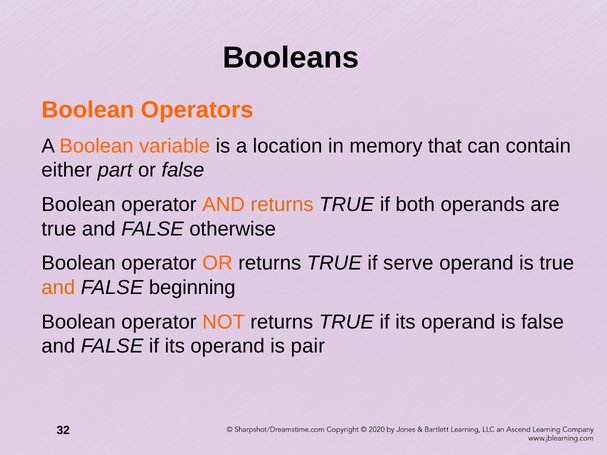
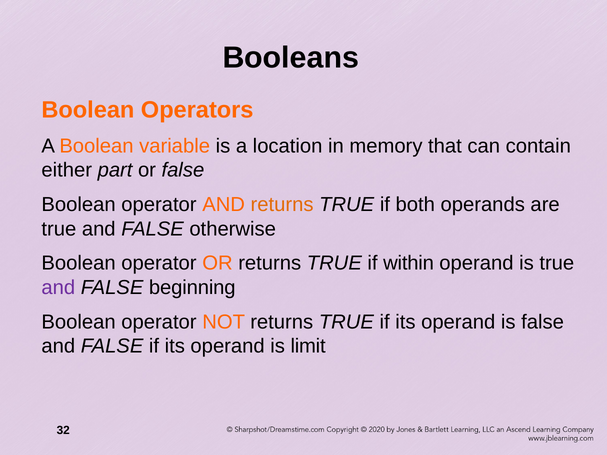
serve: serve -> within
and at (58, 288) colour: orange -> purple
pair: pair -> limit
